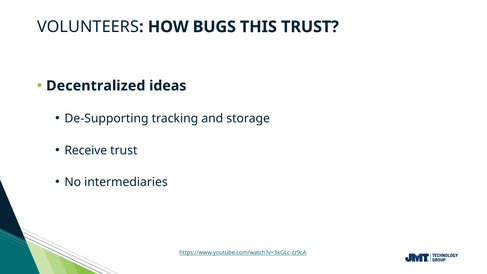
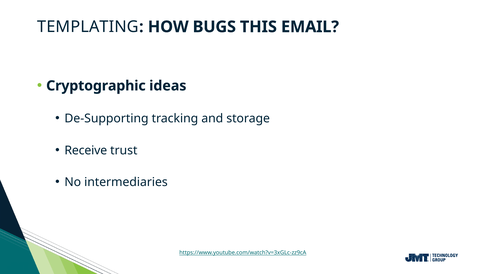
VOLUNTEERS: VOLUNTEERS -> TEMPLATING
THIS TRUST: TRUST -> EMAIL
Decentralized: Decentralized -> Cryptographic
